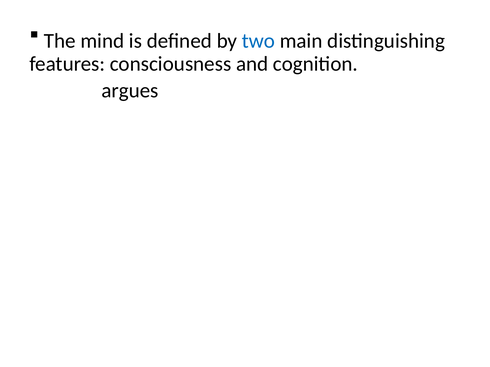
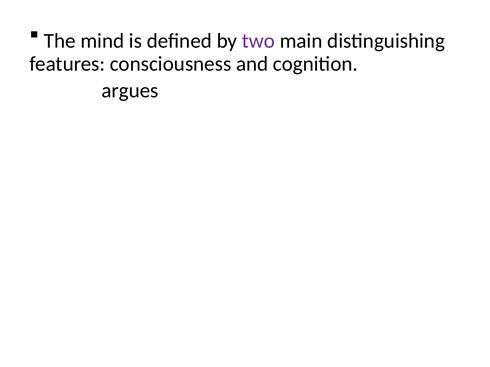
two colour: blue -> purple
